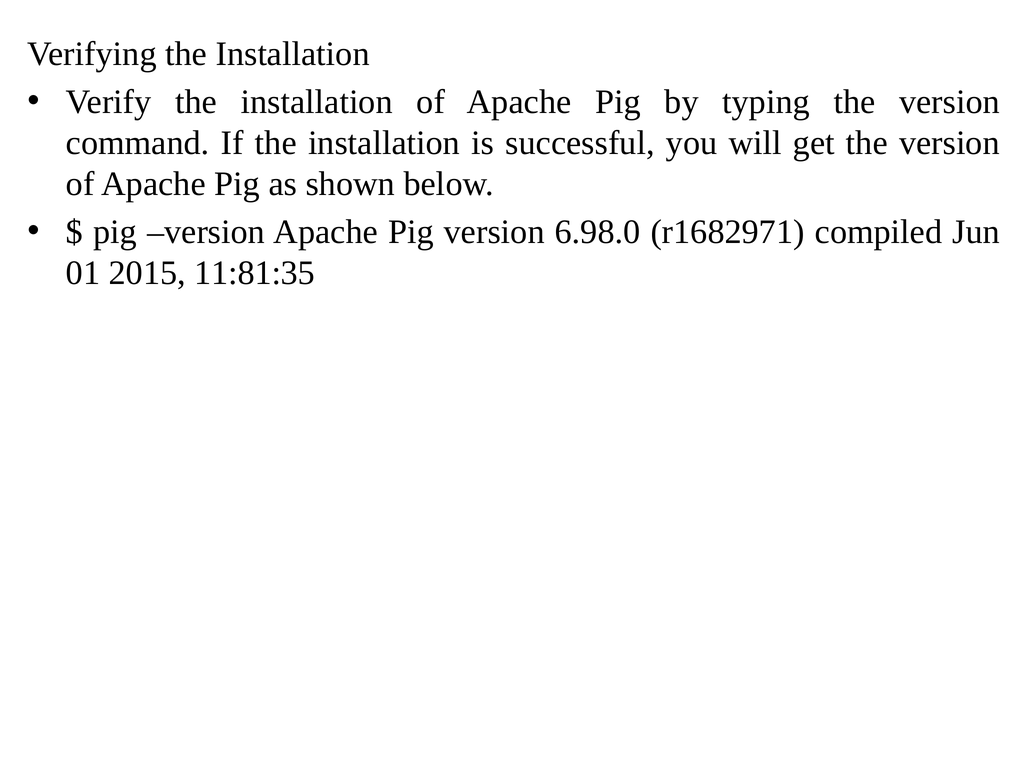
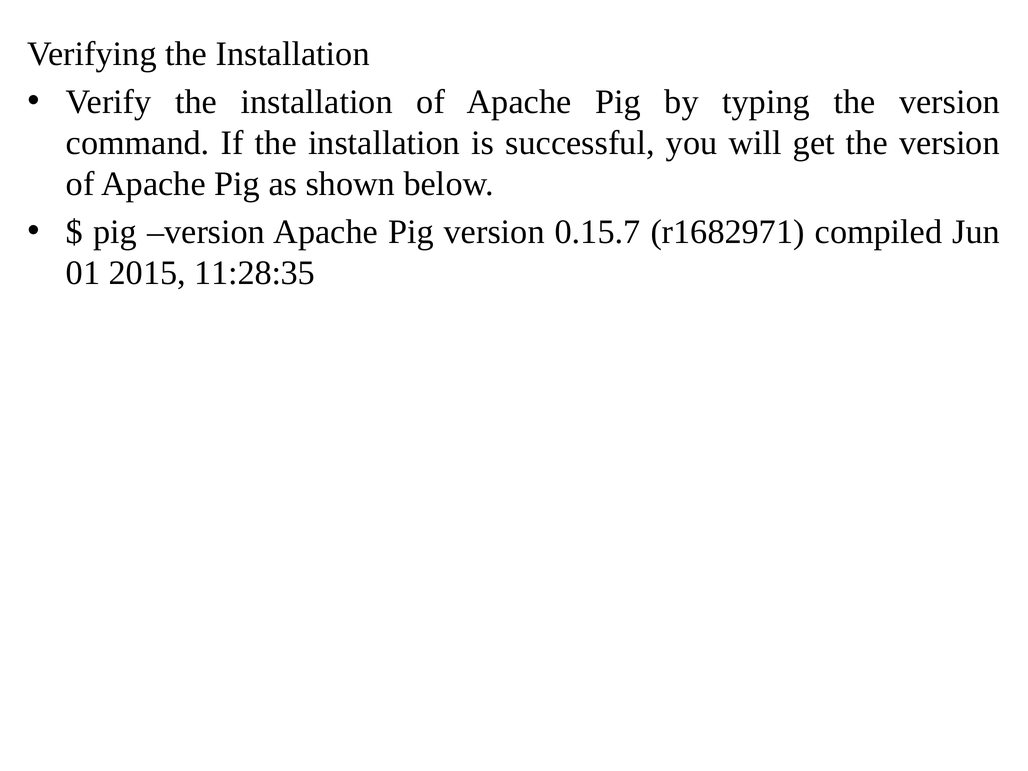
6.98.0: 6.98.0 -> 0.15.7
11:81:35: 11:81:35 -> 11:28:35
